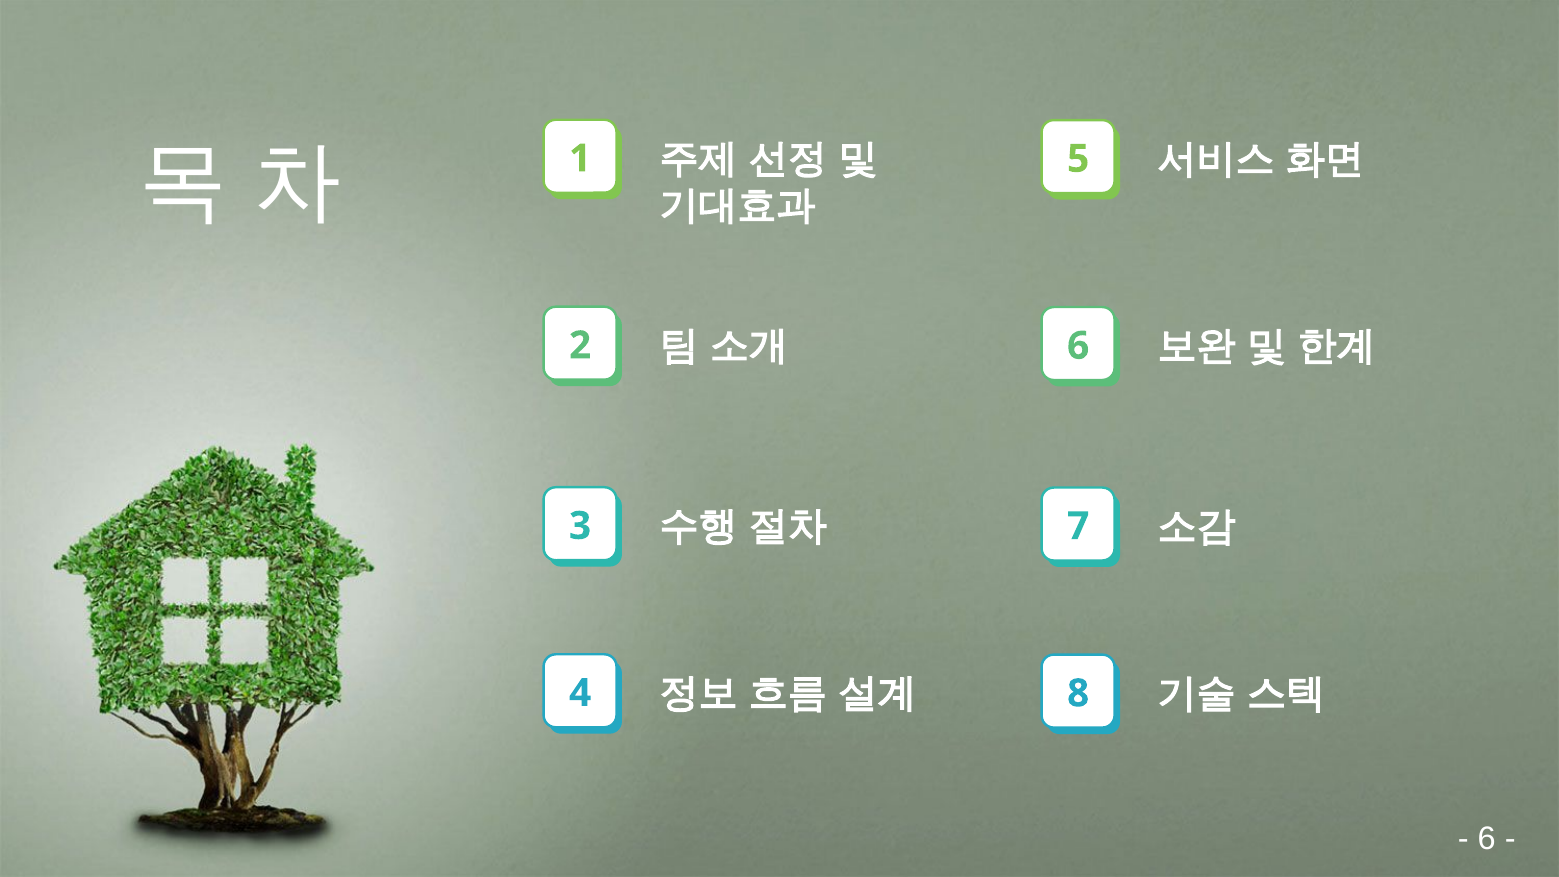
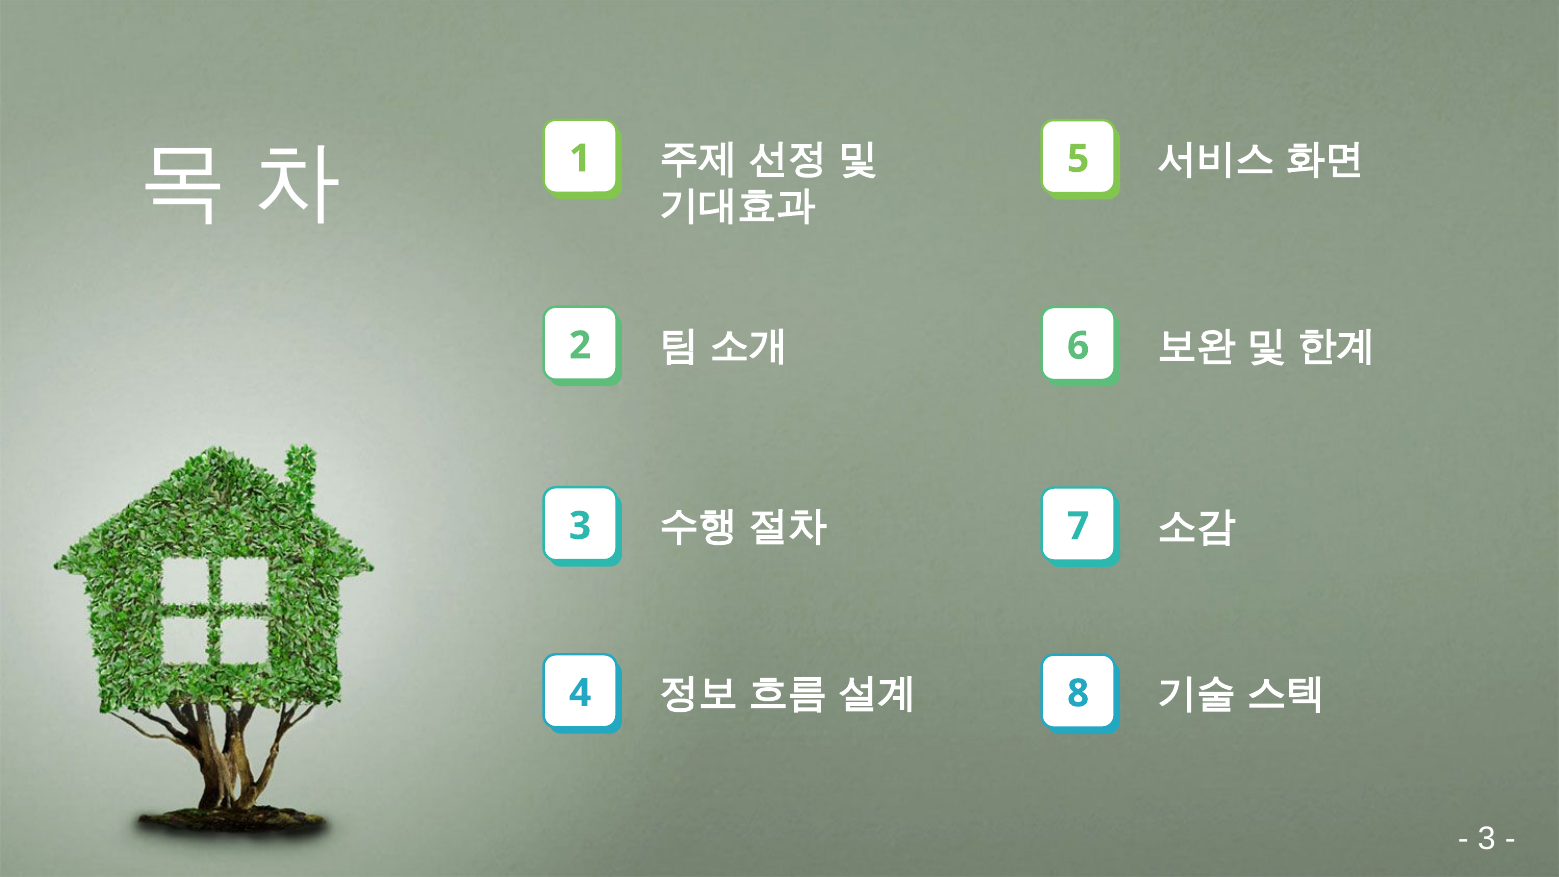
6 at (1487, 838): 6 -> 3
